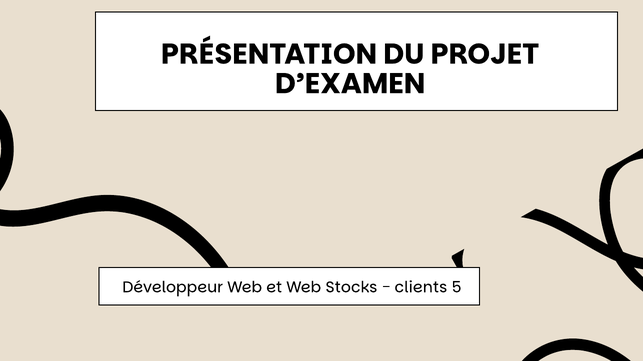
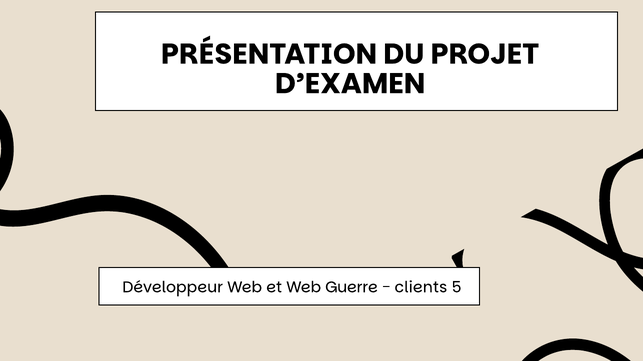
Stocks: Stocks -> Guerre
